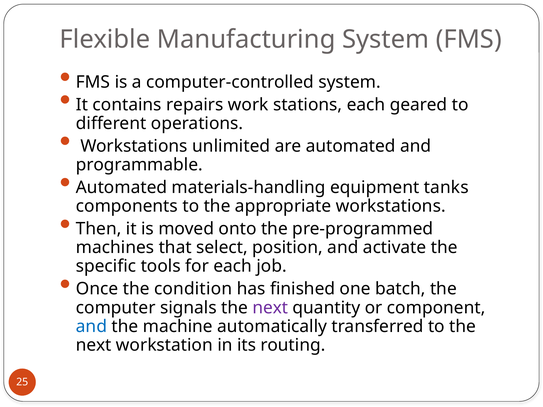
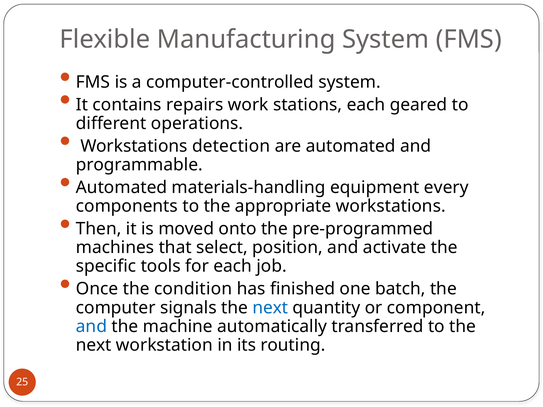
unlimited: unlimited -> detection
tanks: tanks -> every
next at (270, 308) colour: purple -> blue
